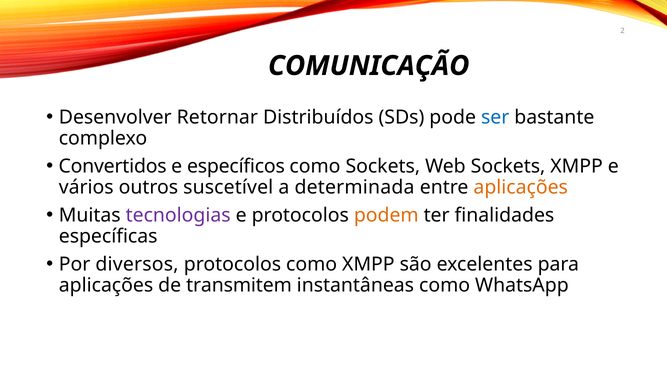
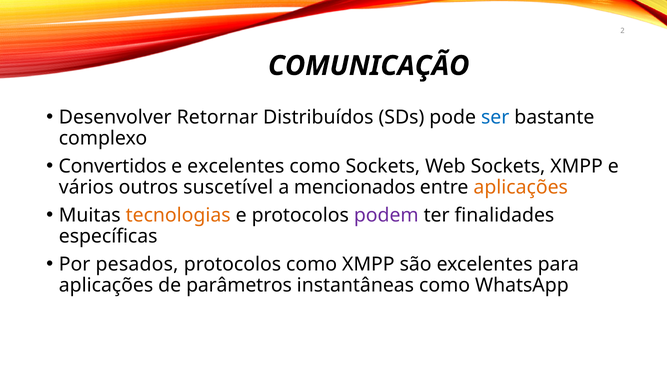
e específicos: específicos -> excelentes
determinada: determinada -> mencionados
tecnologias colour: purple -> orange
podem colour: orange -> purple
diversos: diversos -> pesados
transmitem: transmitem -> parâmetros
